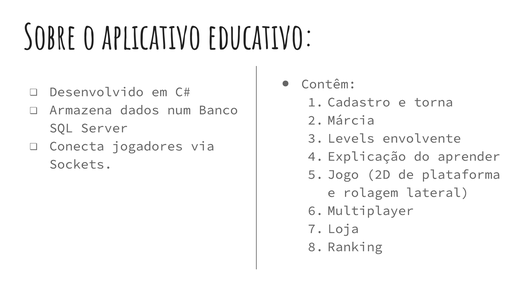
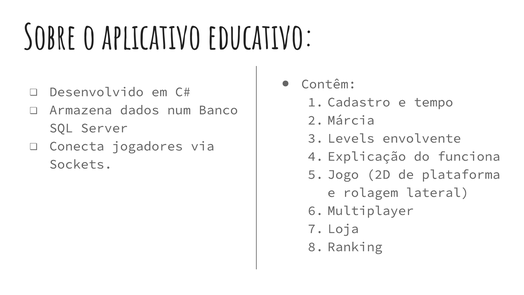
torna: torna -> tempo
aprender: aprender -> funciona
